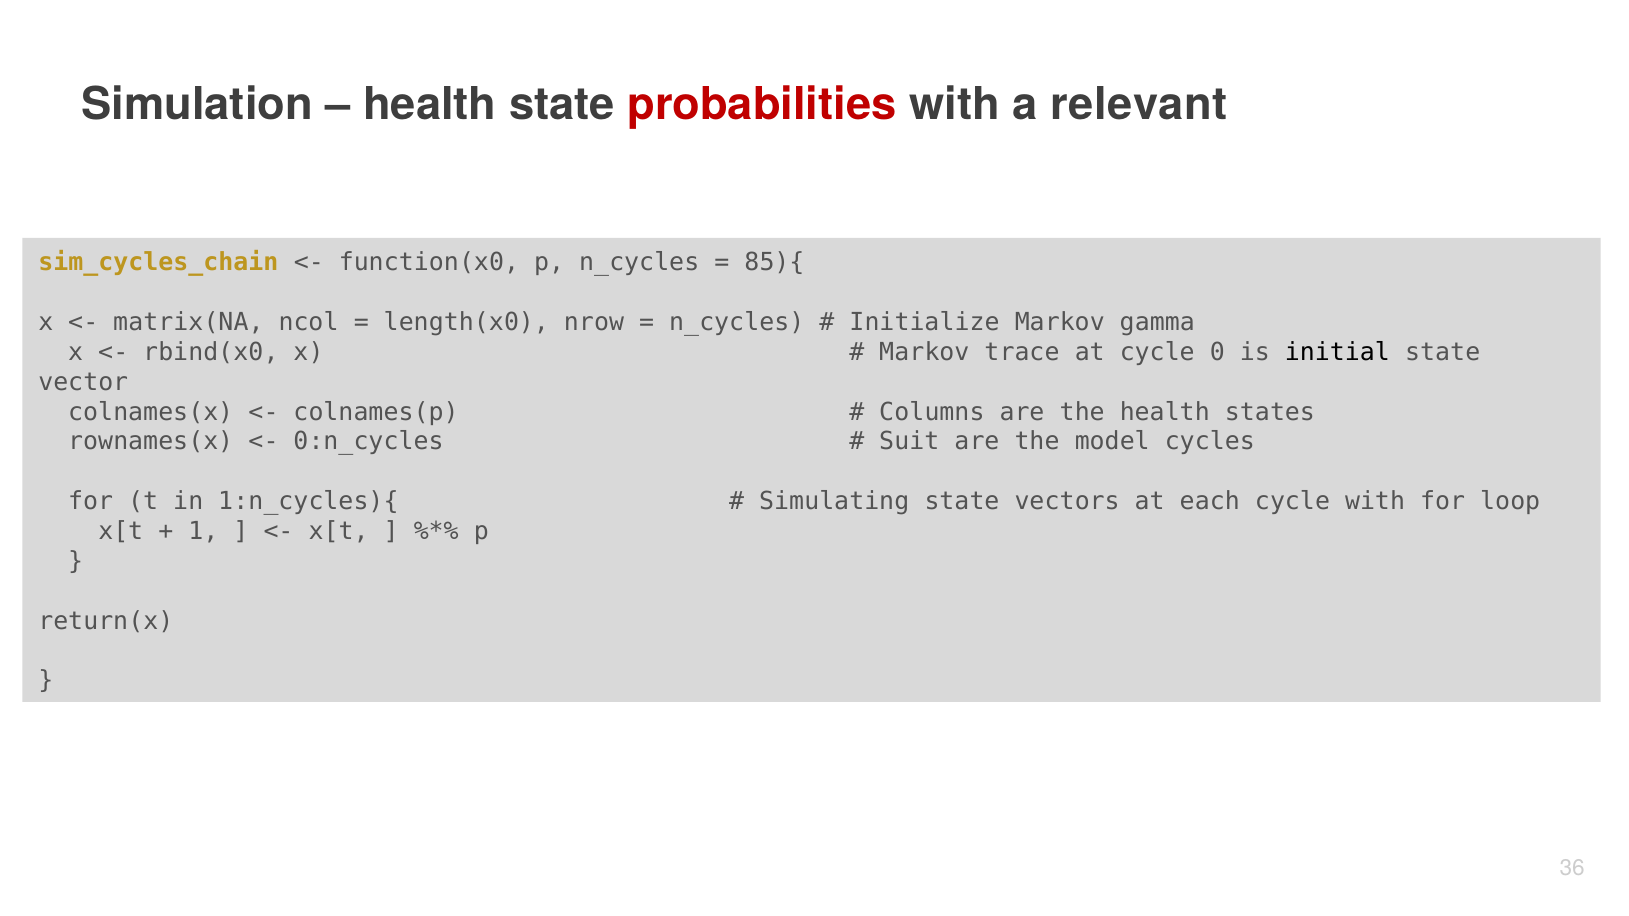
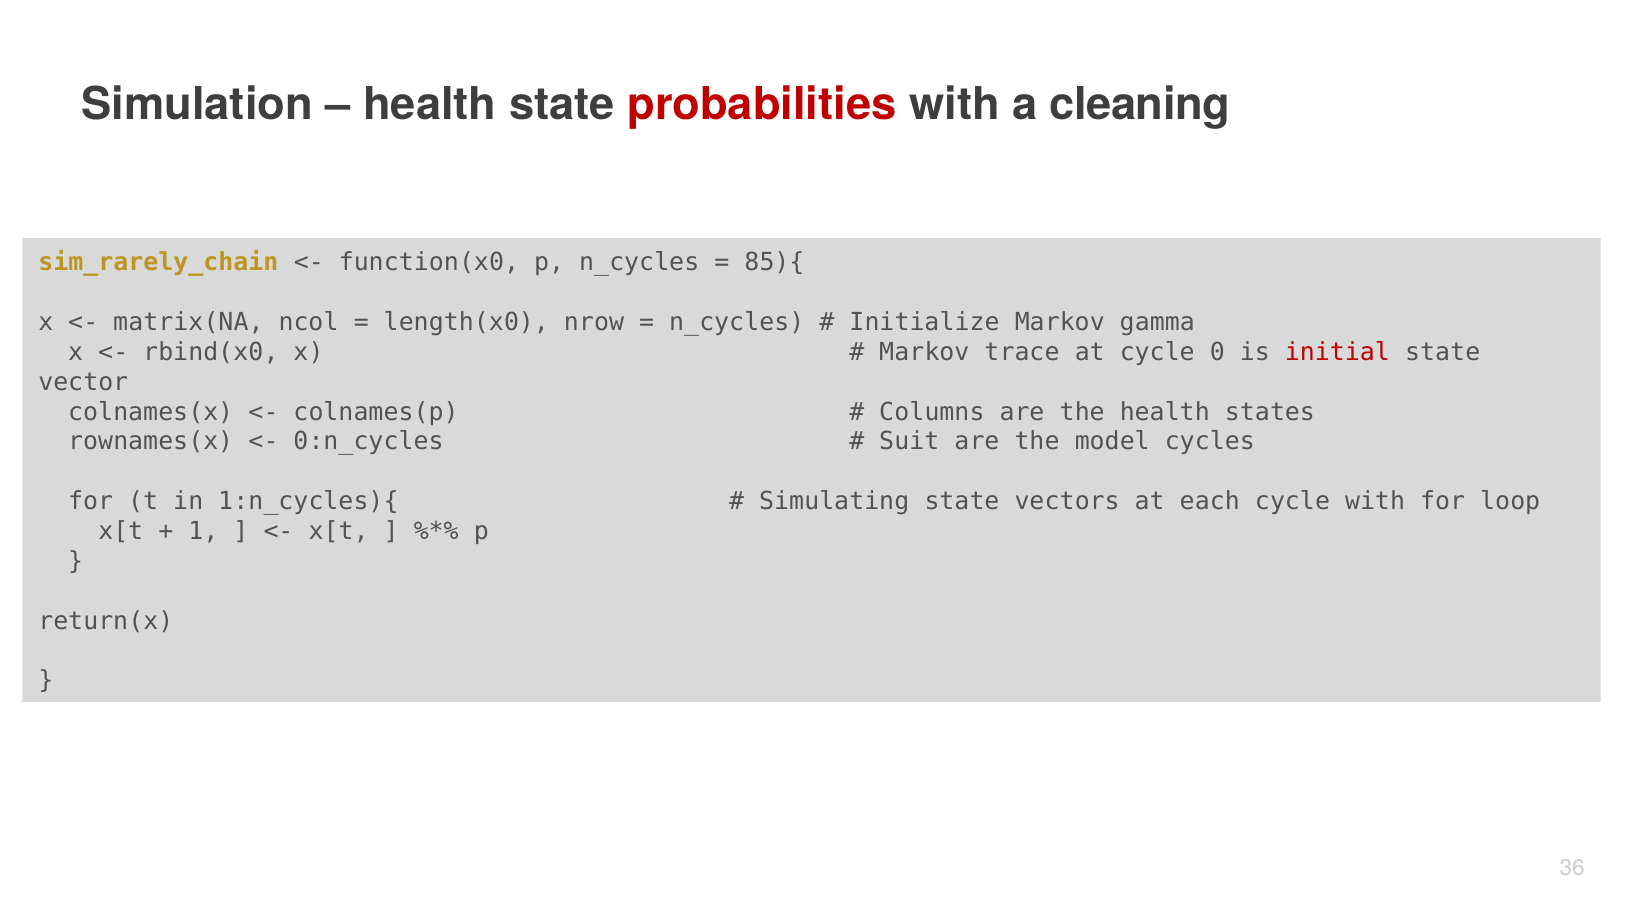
relevant: relevant -> cleaning
sim_cycles_chain: sim_cycles_chain -> sim_rarely_chain
initial colour: black -> red
